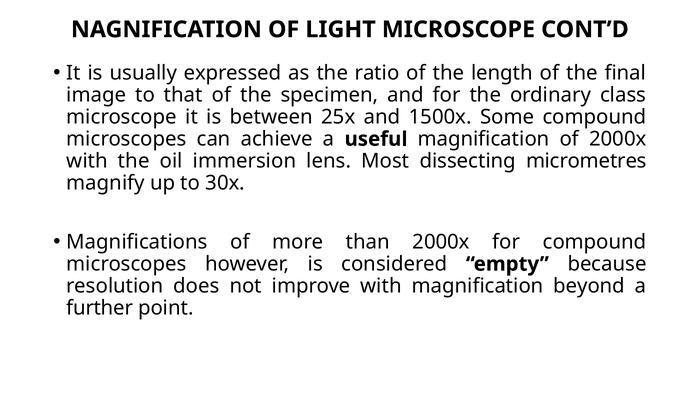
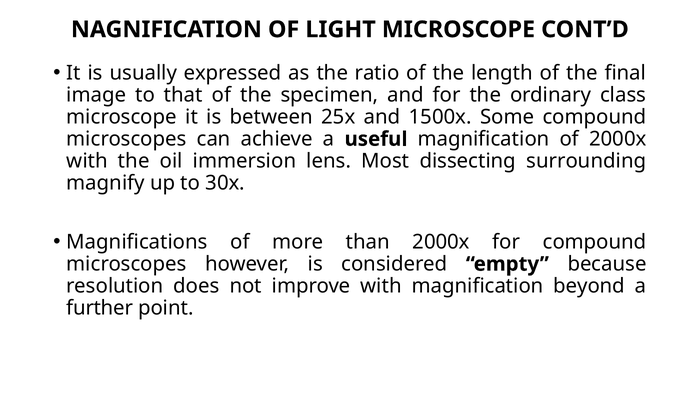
micrometres: micrometres -> surrounding
